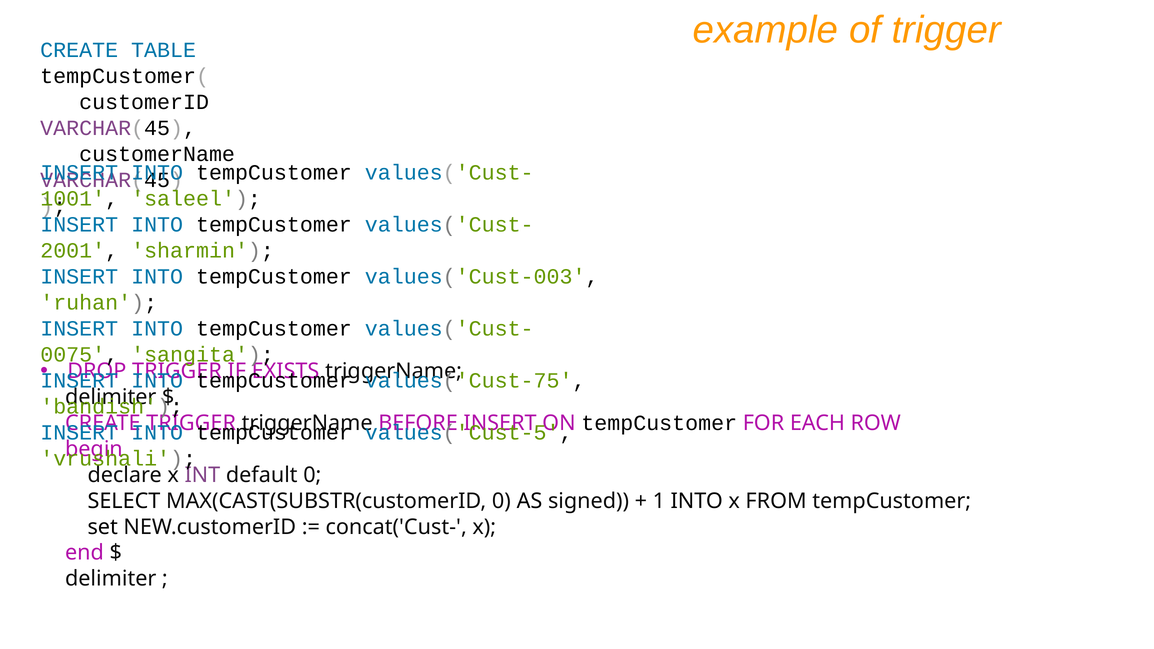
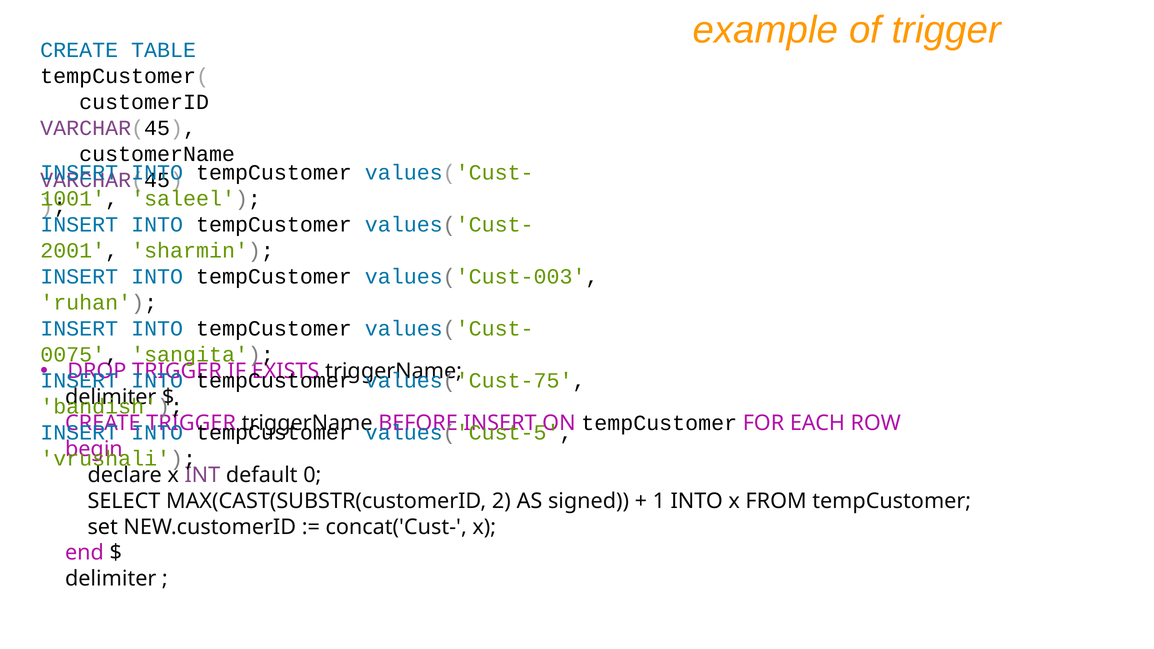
MAX(CAST(SUBSTR(customerID 0: 0 -> 2
